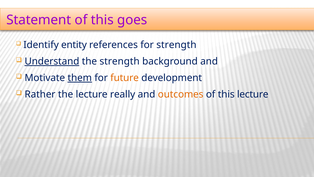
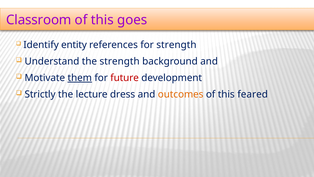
Statement: Statement -> Classroom
Understand underline: present -> none
future colour: orange -> red
Rather: Rather -> Strictly
really: really -> dress
this lecture: lecture -> feared
